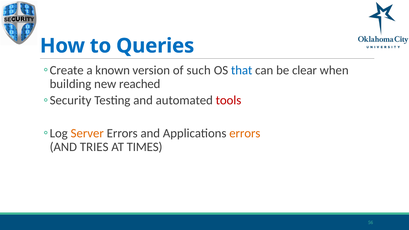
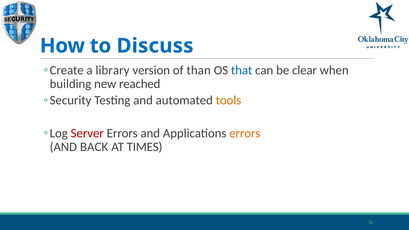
Queries: Queries -> Discuss
known: known -> library
such: such -> than
tools colour: red -> orange
Server colour: orange -> red
TRIES: TRIES -> BACK
